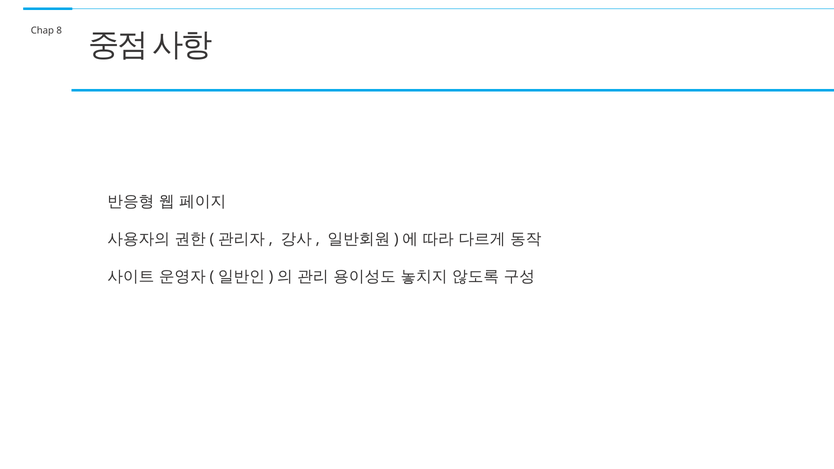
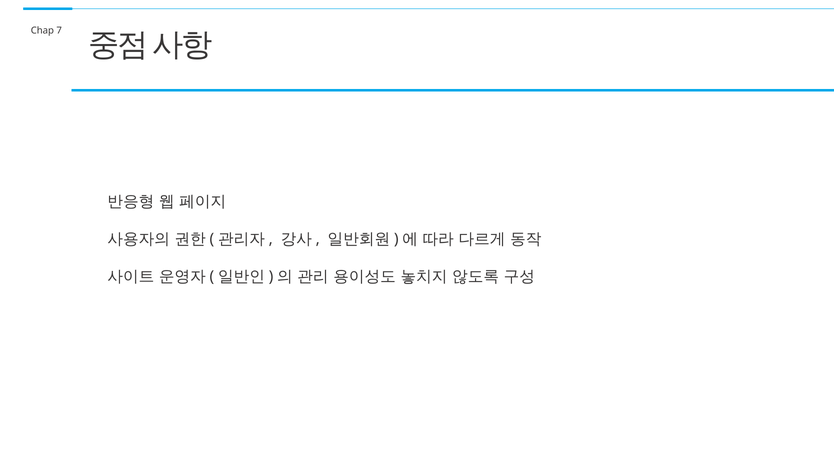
8: 8 -> 7
